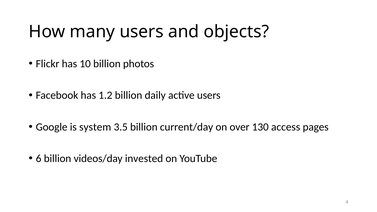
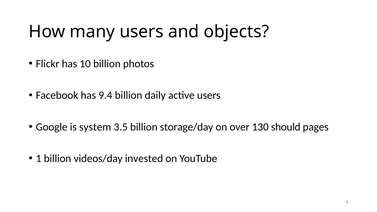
1.2: 1.2 -> 9.4
current/day: current/day -> storage/day
access: access -> should
6: 6 -> 1
